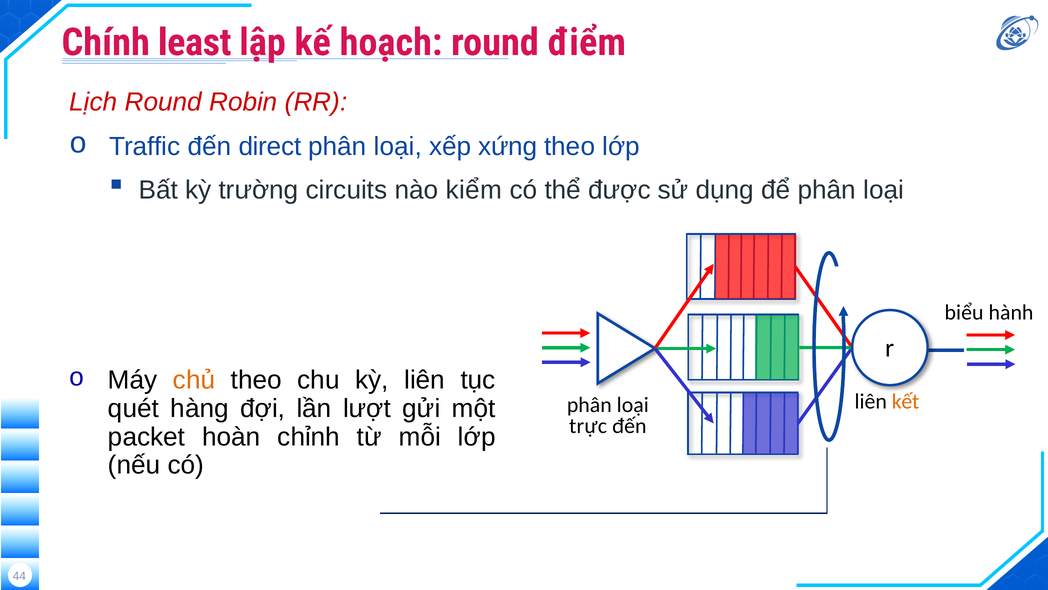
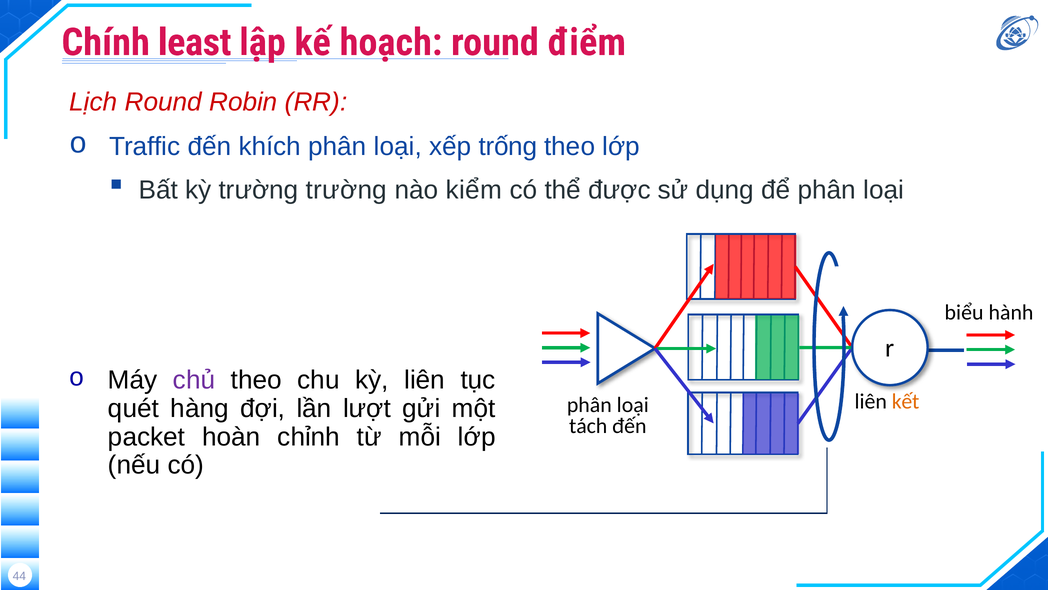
direct: direct -> khích
xứng: xứng -> trống
trường circuits: circuits -> trường
chủ colour: orange -> purple
trực: trực -> tách
